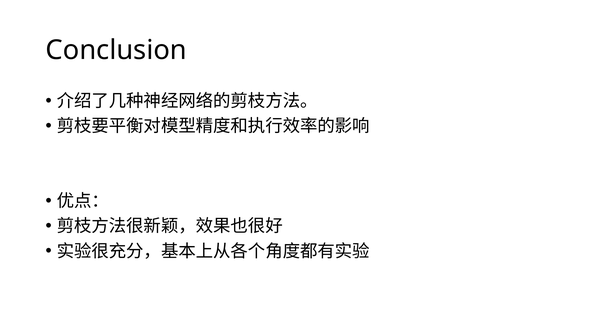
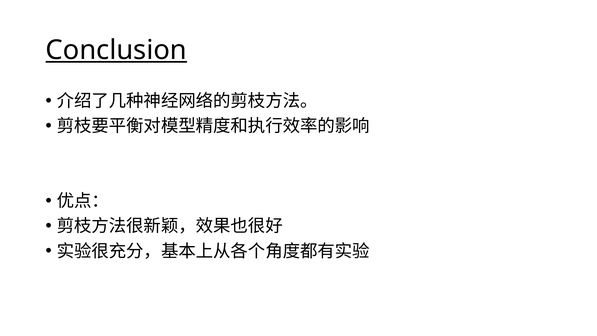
Conclusion underline: none -> present
